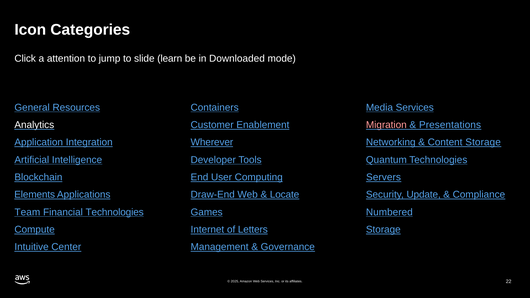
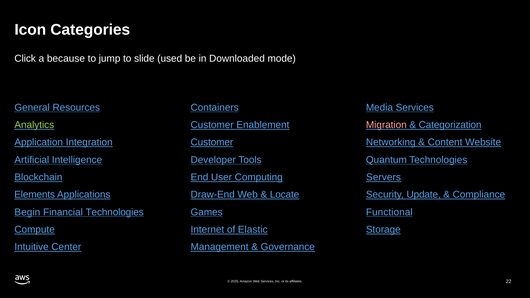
attention: attention -> because
learn: learn -> used
Analytics colour: white -> light green
Presentations: Presentations -> Categorization
Wherever at (212, 142): Wherever -> Customer
Content Storage: Storage -> Website
Team: Team -> Begin
Numbered: Numbered -> Functional
Letters: Letters -> Elastic
